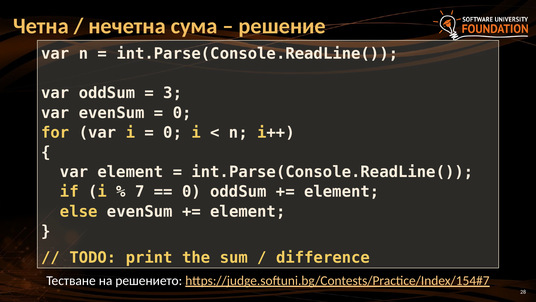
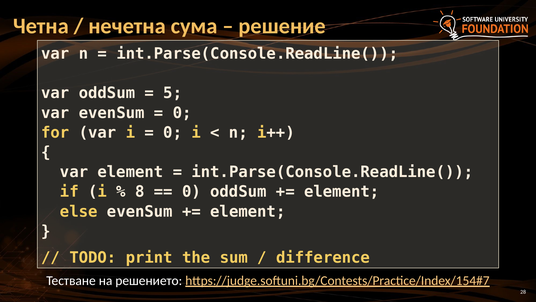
3: 3 -> 5
7: 7 -> 8
